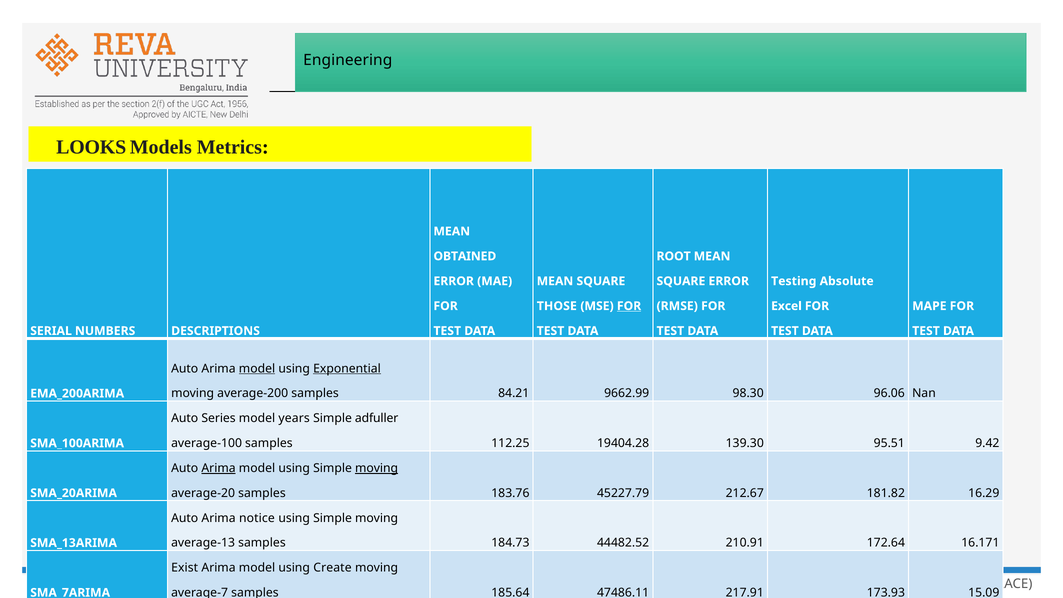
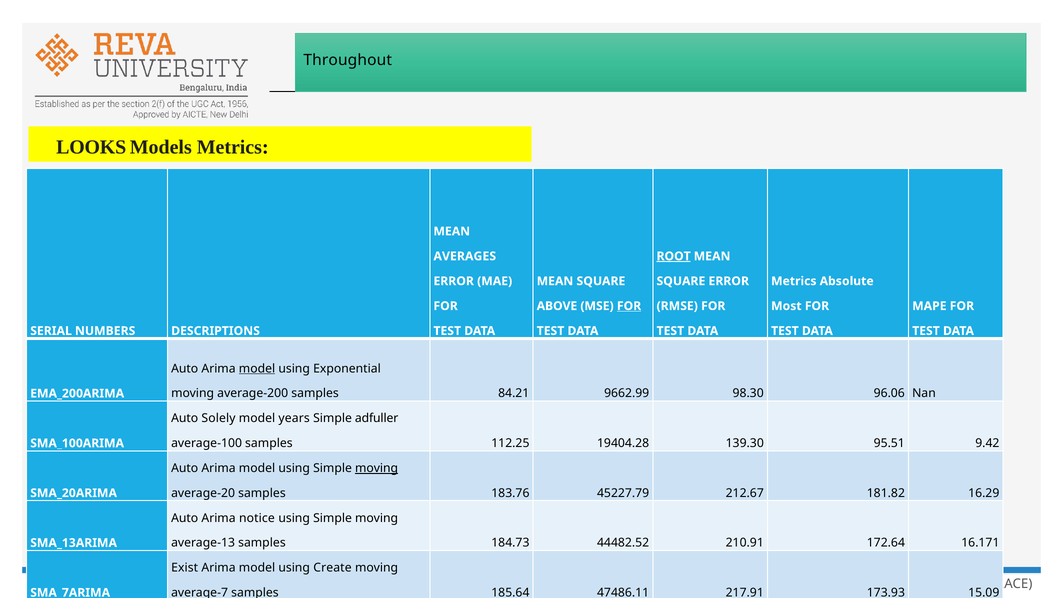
Engineering: Engineering -> Throughout
OBTAINED: OBTAINED -> AVERAGES
ROOT underline: none -> present
Testing at (794, 281): Testing -> Metrics
THOSE: THOSE -> ABOVE
Excel: Excel -> Most
Exponential underline: present -> none
Series: Series -> Solely
Arima at (219, 468) underline: present -> none
